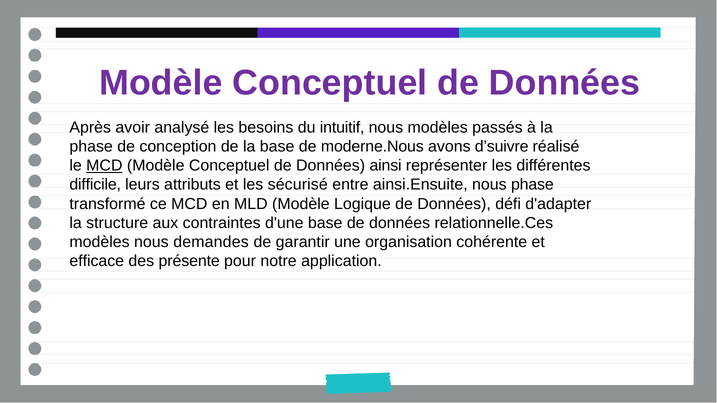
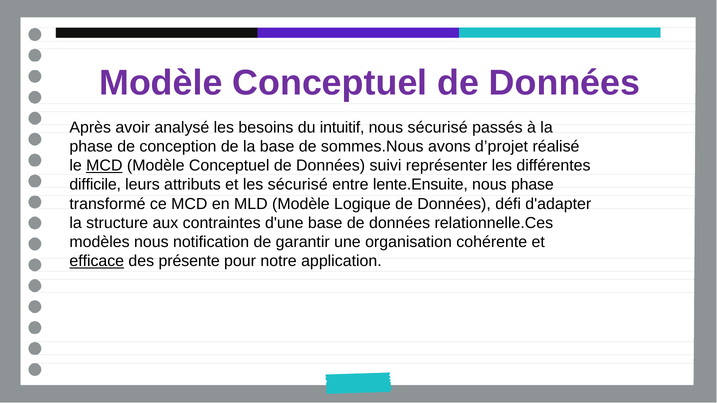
nous modèles: modèles -> sécurisé
moderne.Nous: moderne.Nous -> sommes.Nous
d’suivre: d’suivre -> d’projet
ainsi: ainsi -> suivi
ainsi.Ensuite: ainsi.Ensuite -> lente.Ensuite
demandes: demandes -> notification
efficace underline: none -> present
